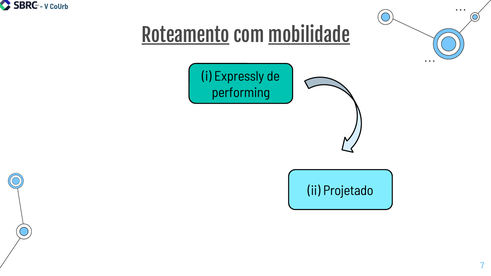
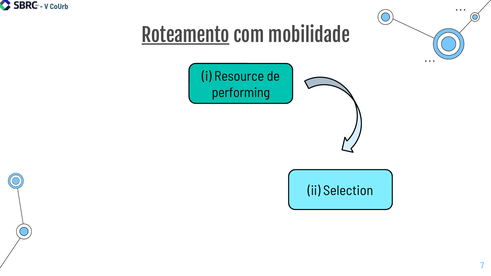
mobilidade underline: present -> none
Expressly: Expressly -> Resource
Projetado: Projetado -> Selection
